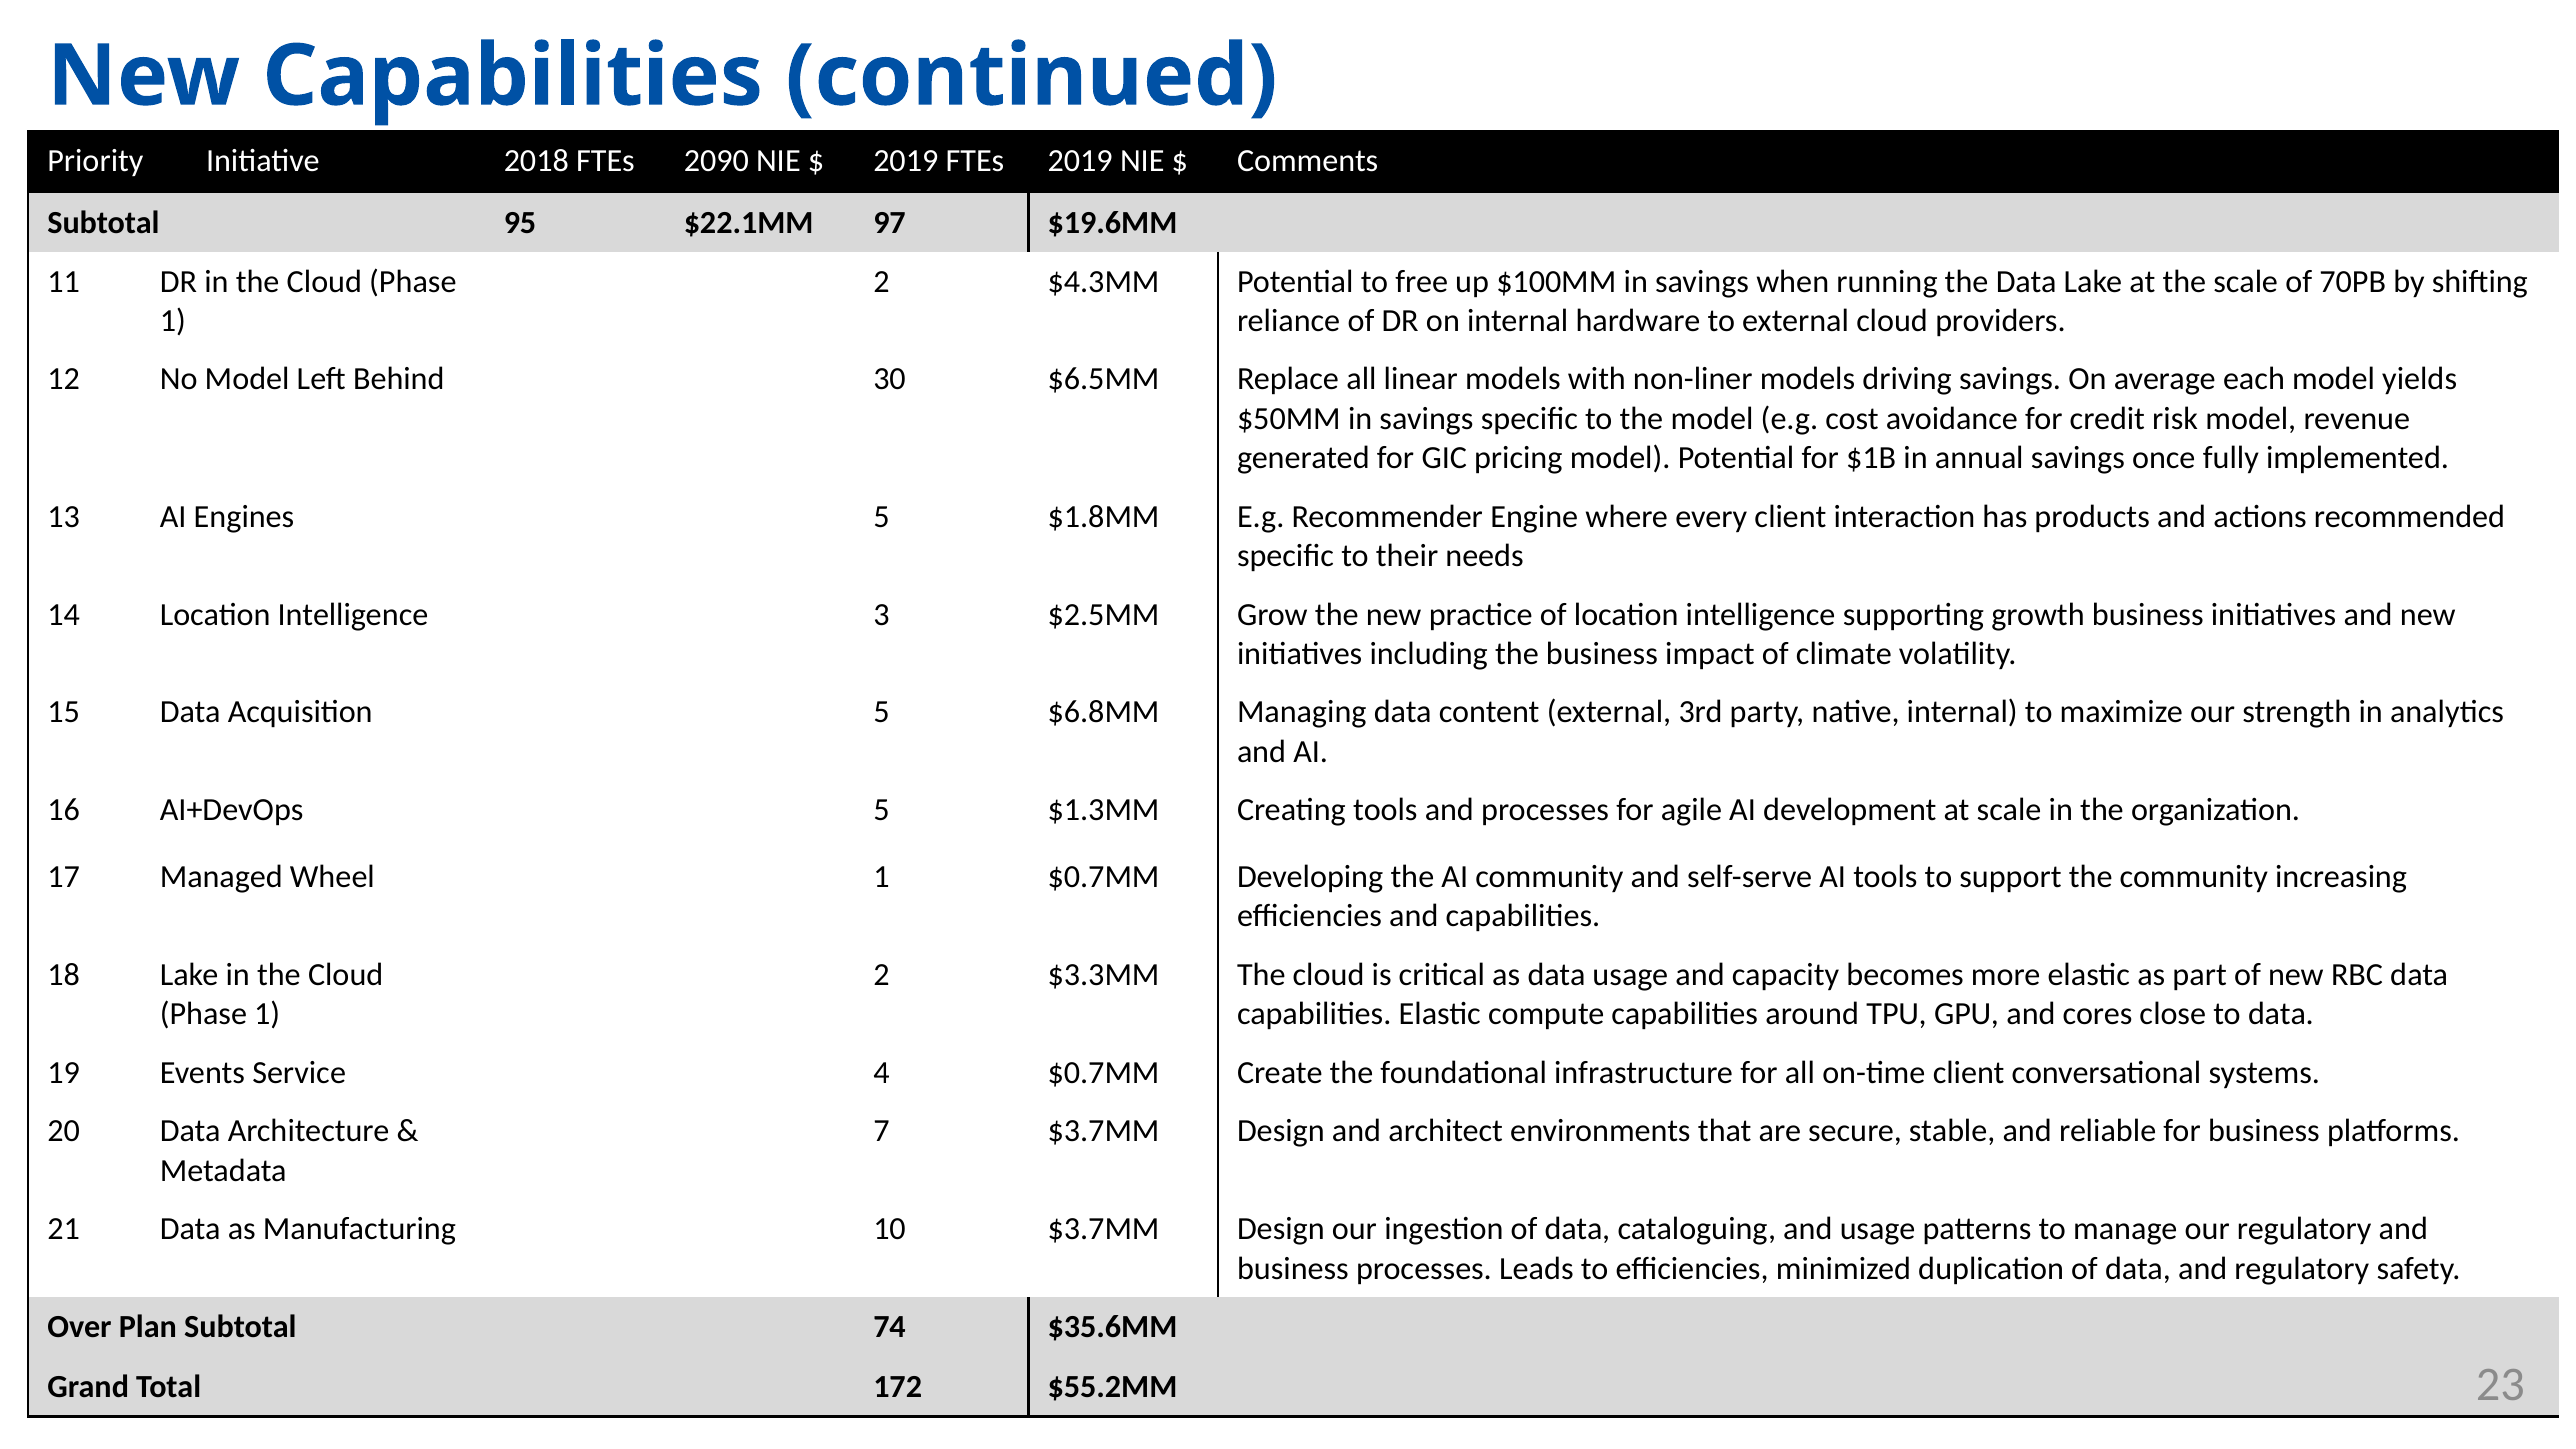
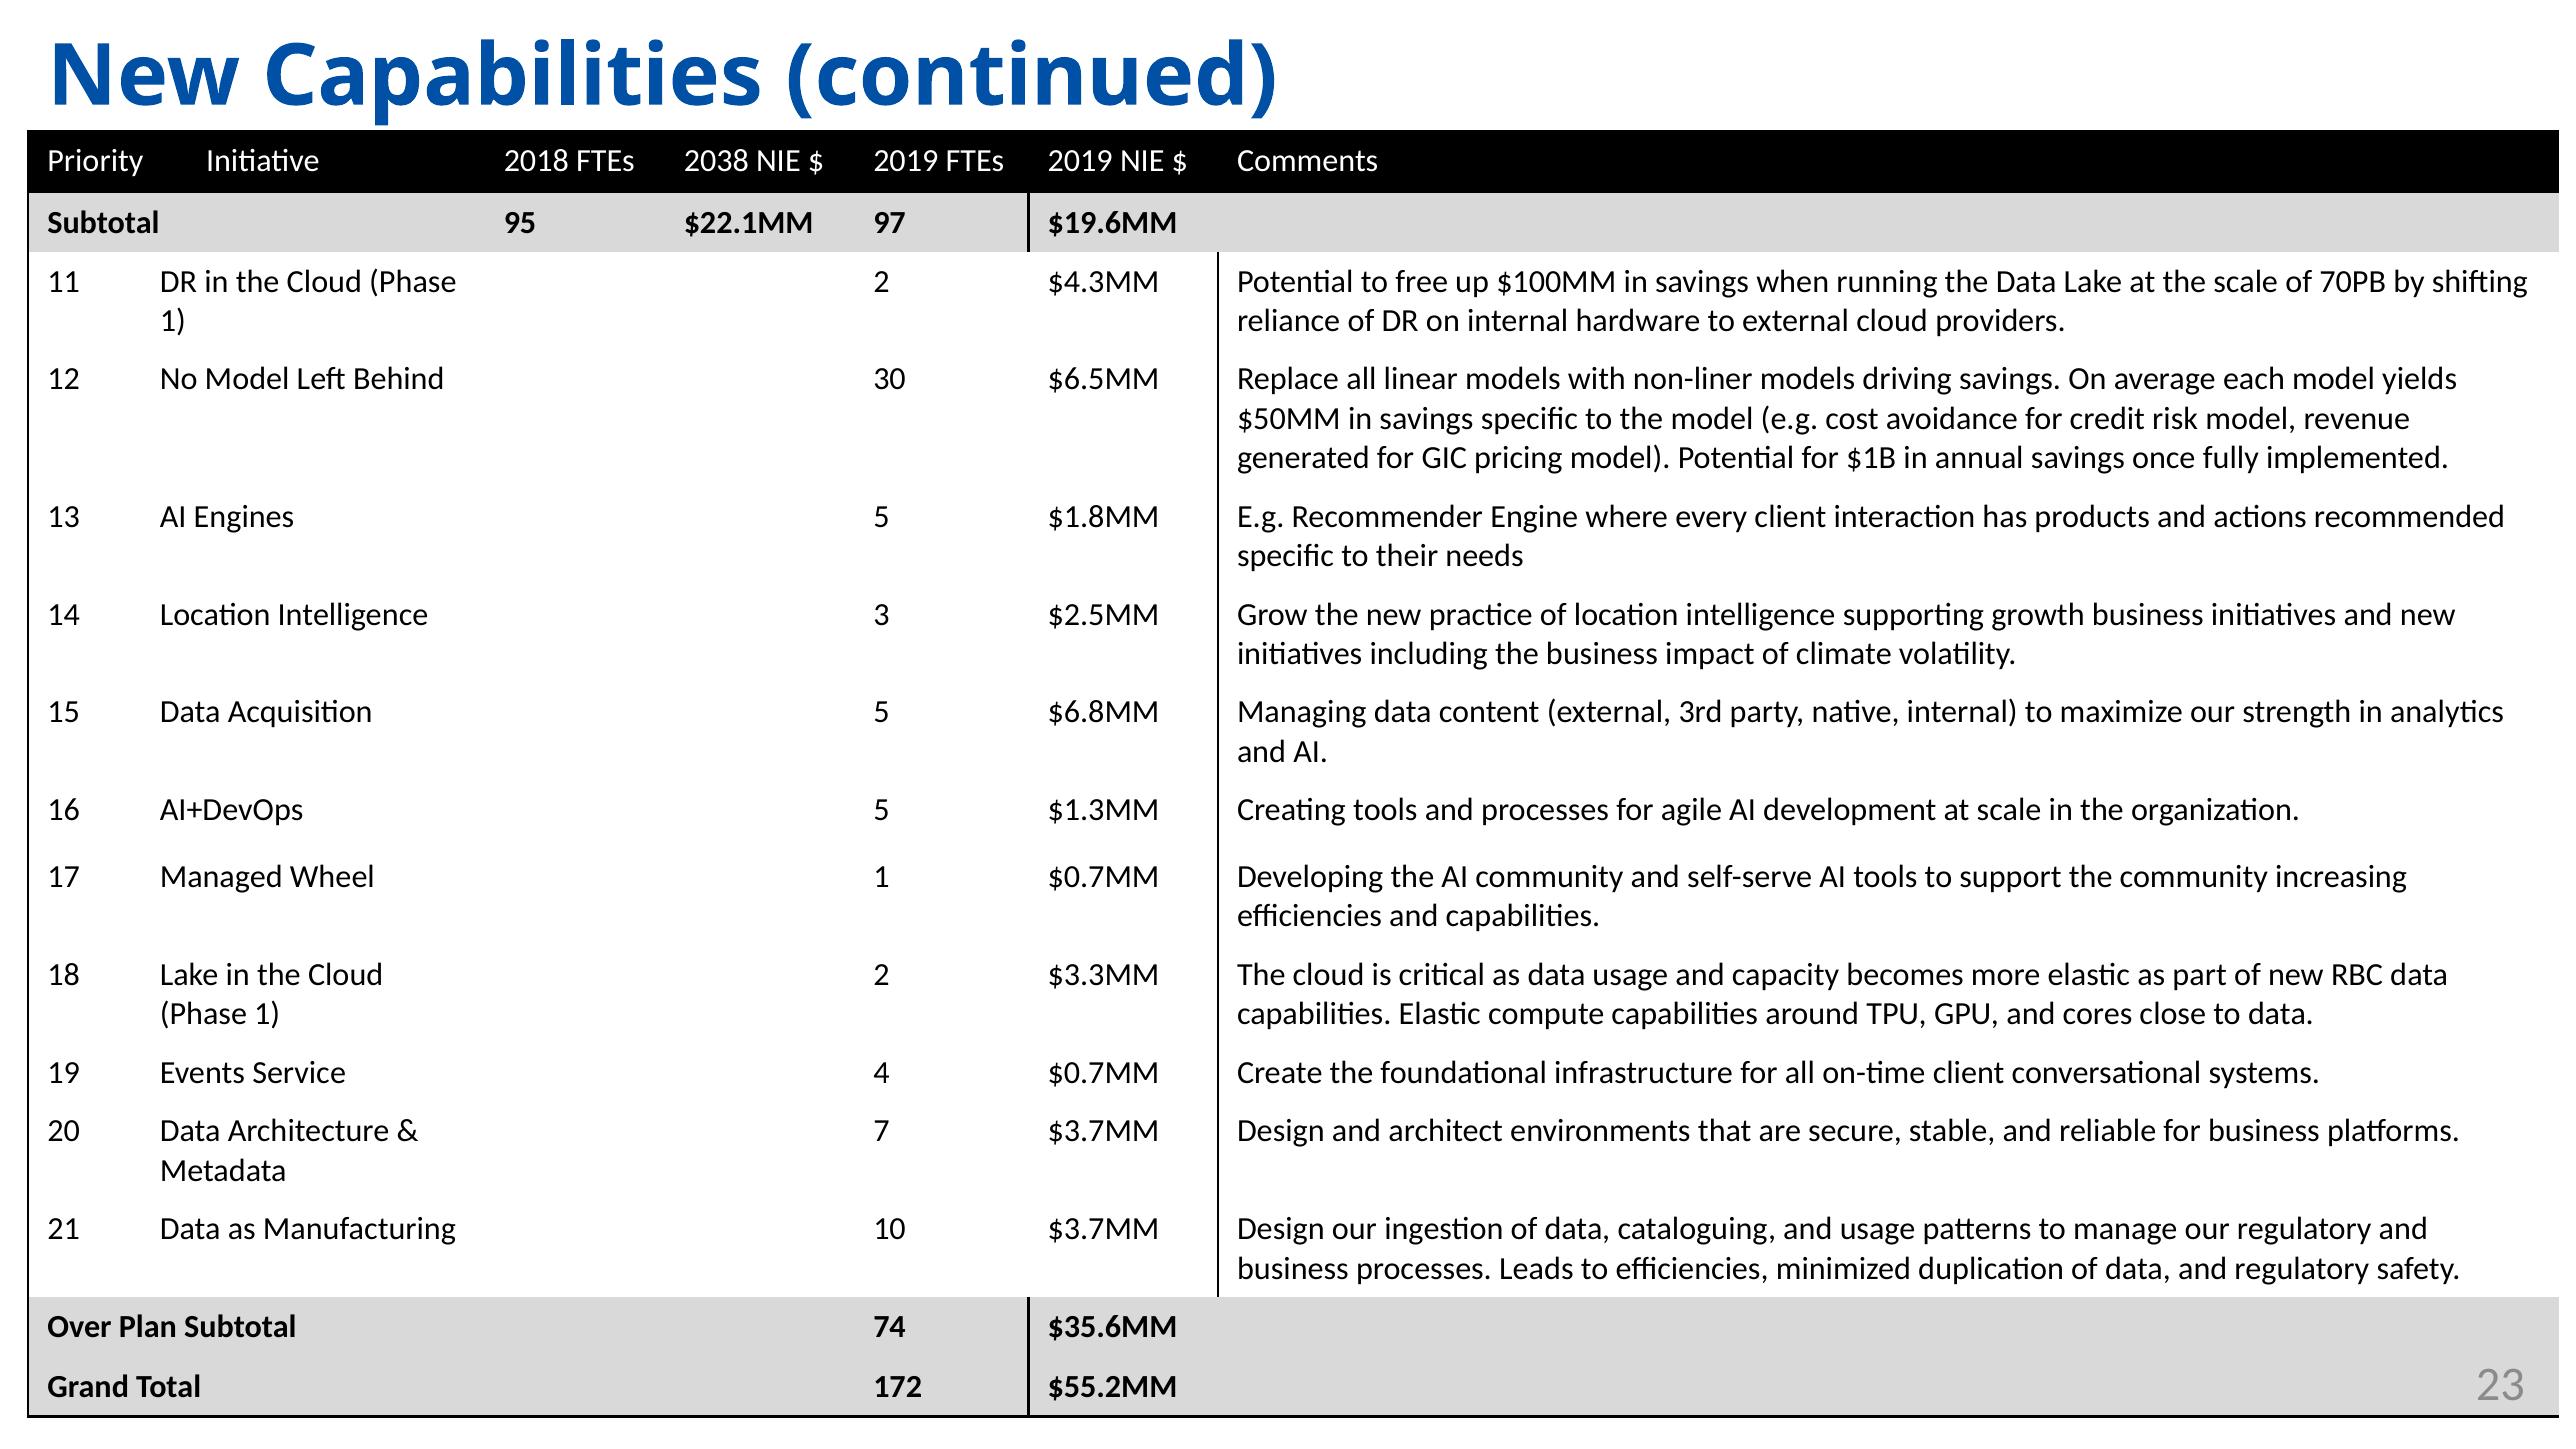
2090: 2090 -> 2038
